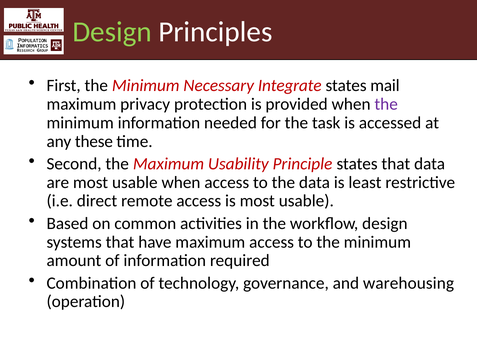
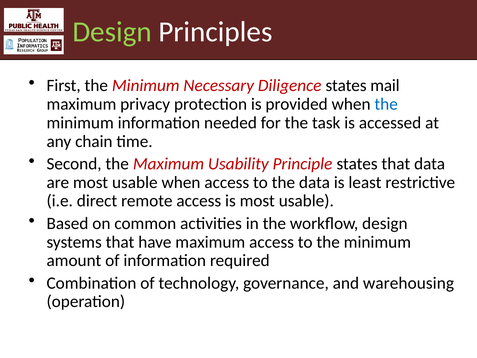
Integrate: Integrate -> Diligence
the at (386, 104) colour: purple -> blue
these: these -> chain
